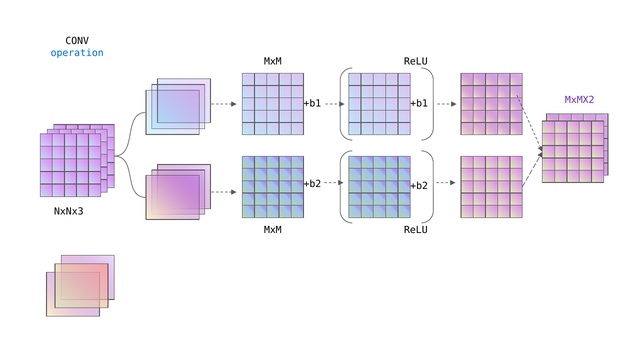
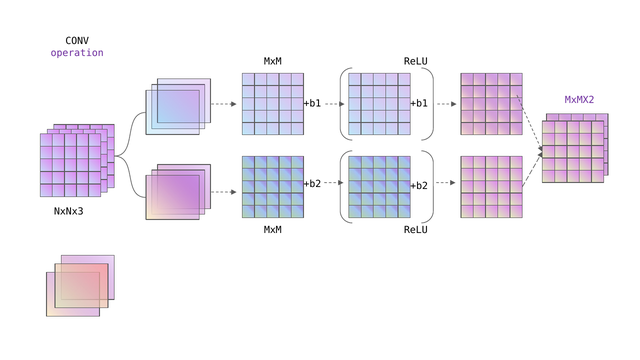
operation colour: blue -> purple
